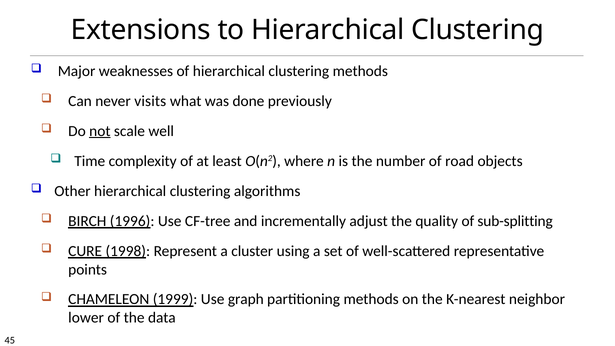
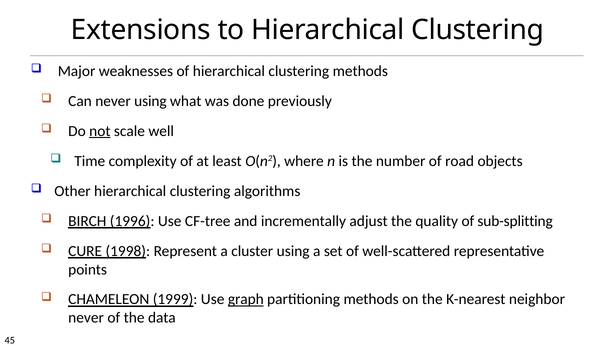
never visits: visits -> using
graph underline: none -> present
lower at (86, 318): lower -> never
